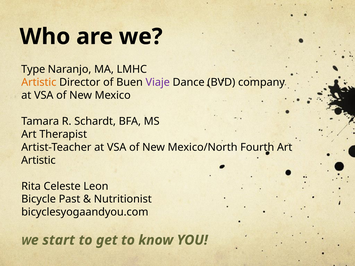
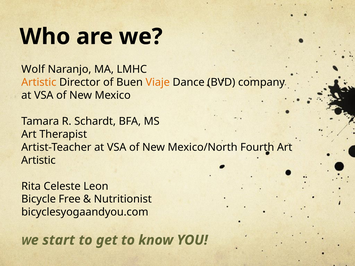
Type: Type -> Wolf
Viaje colour: purple -> orange
Past: Past -> Free
